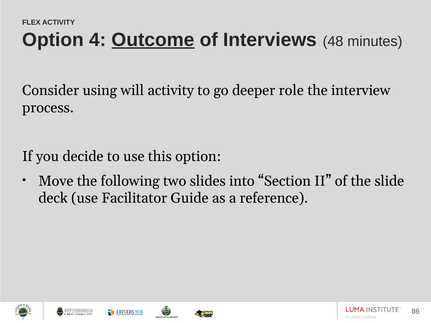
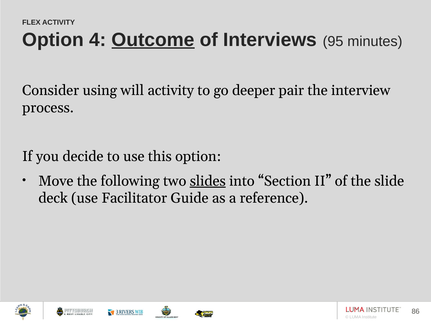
48: 48 -> 95
role: role -> pair
slides underline: none -> present
